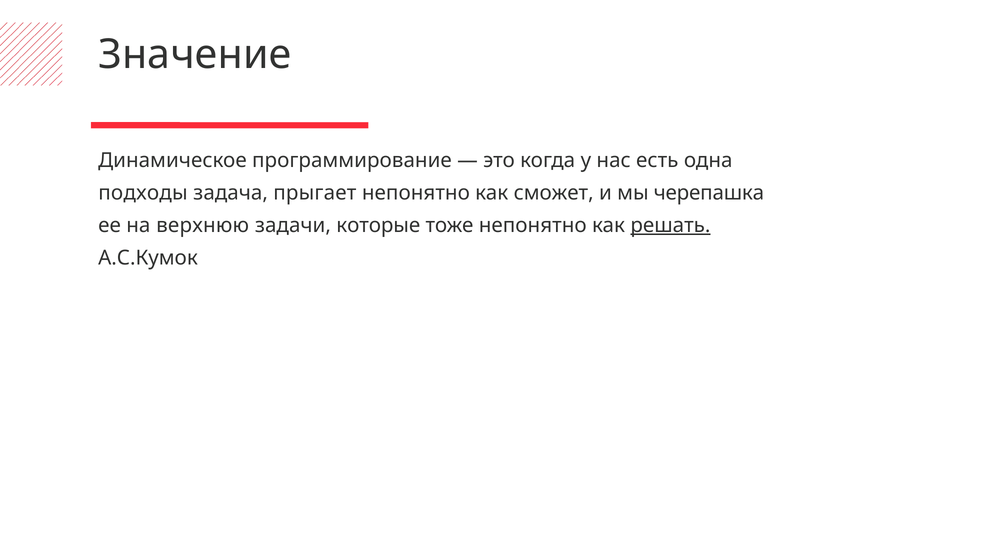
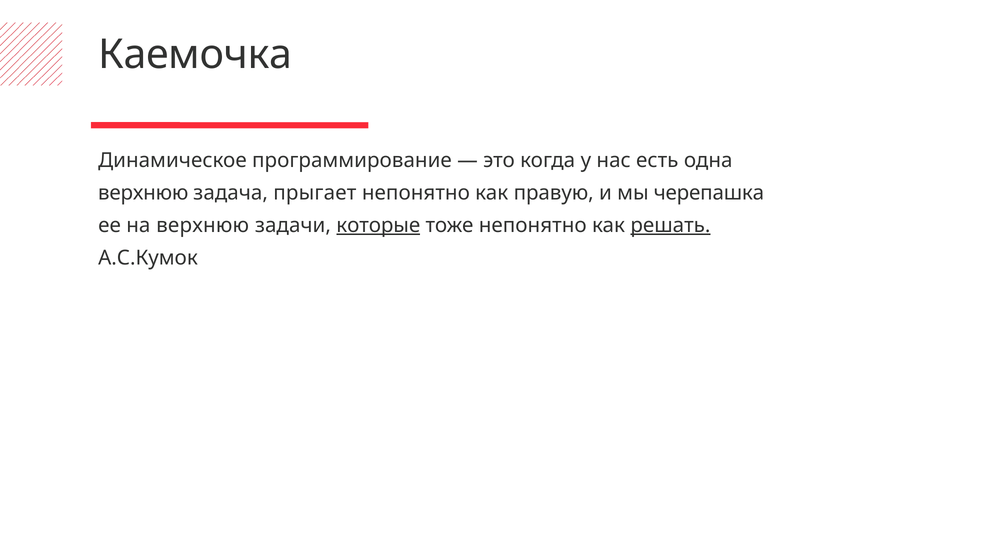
Значение: Значение -> Каемочка
подходы at (143, 193): подходы -> верхнюю
сможет: сможет -> правую
которые underline: none -> present
